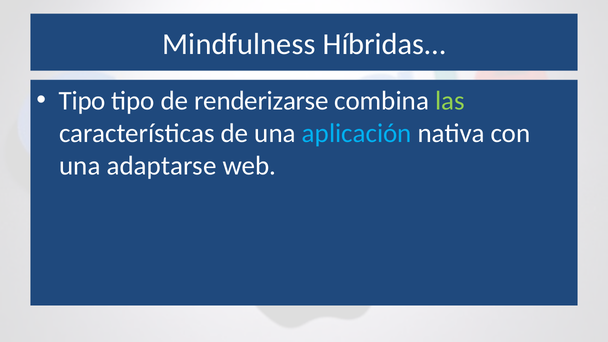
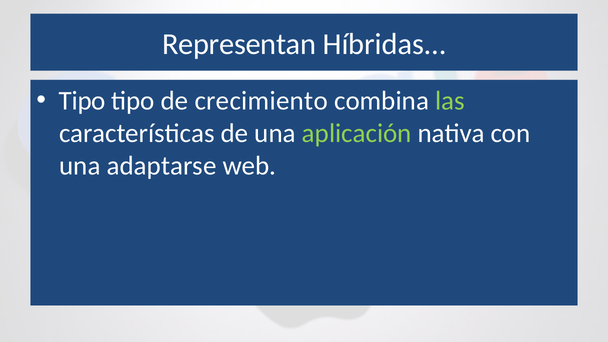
Mindfulness: Mindfulness -> Representan
renderizarse: renderizarse -> crecimiento
aplicación colour: light blue -> light green
